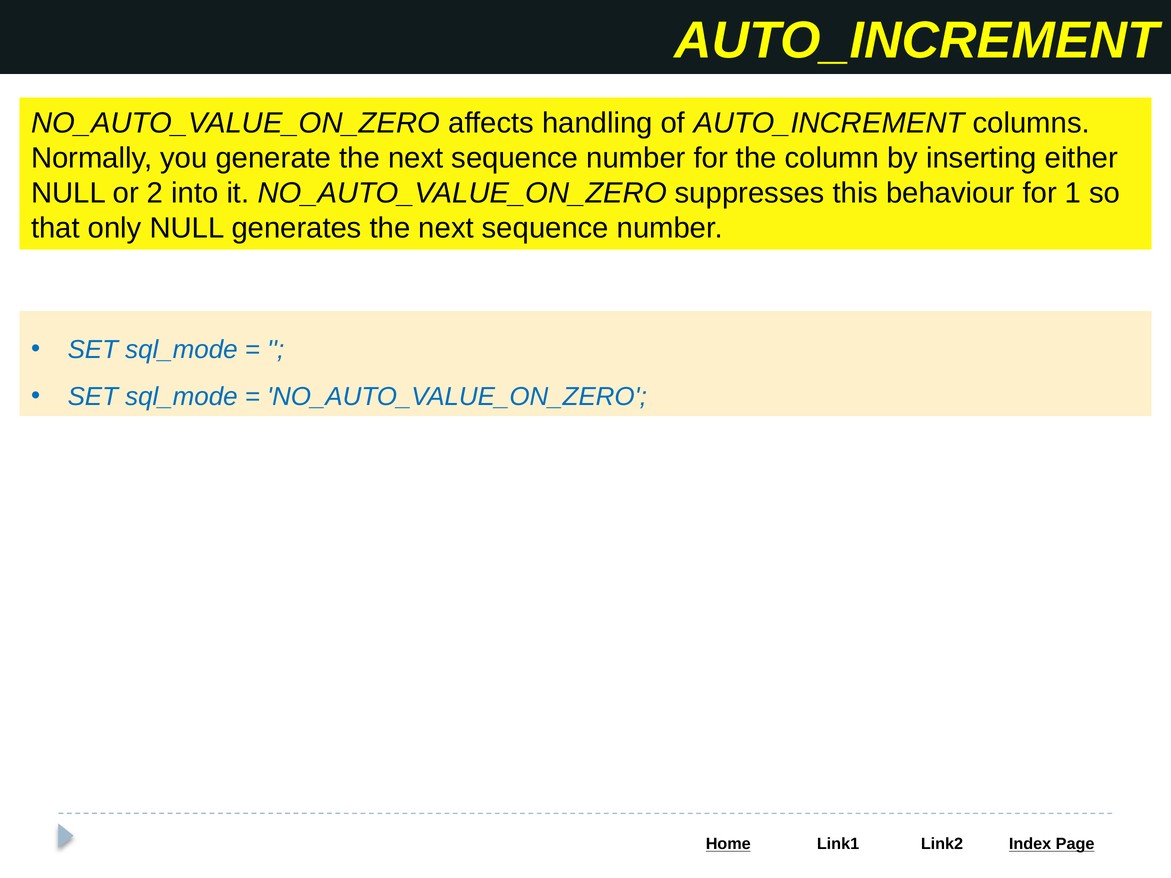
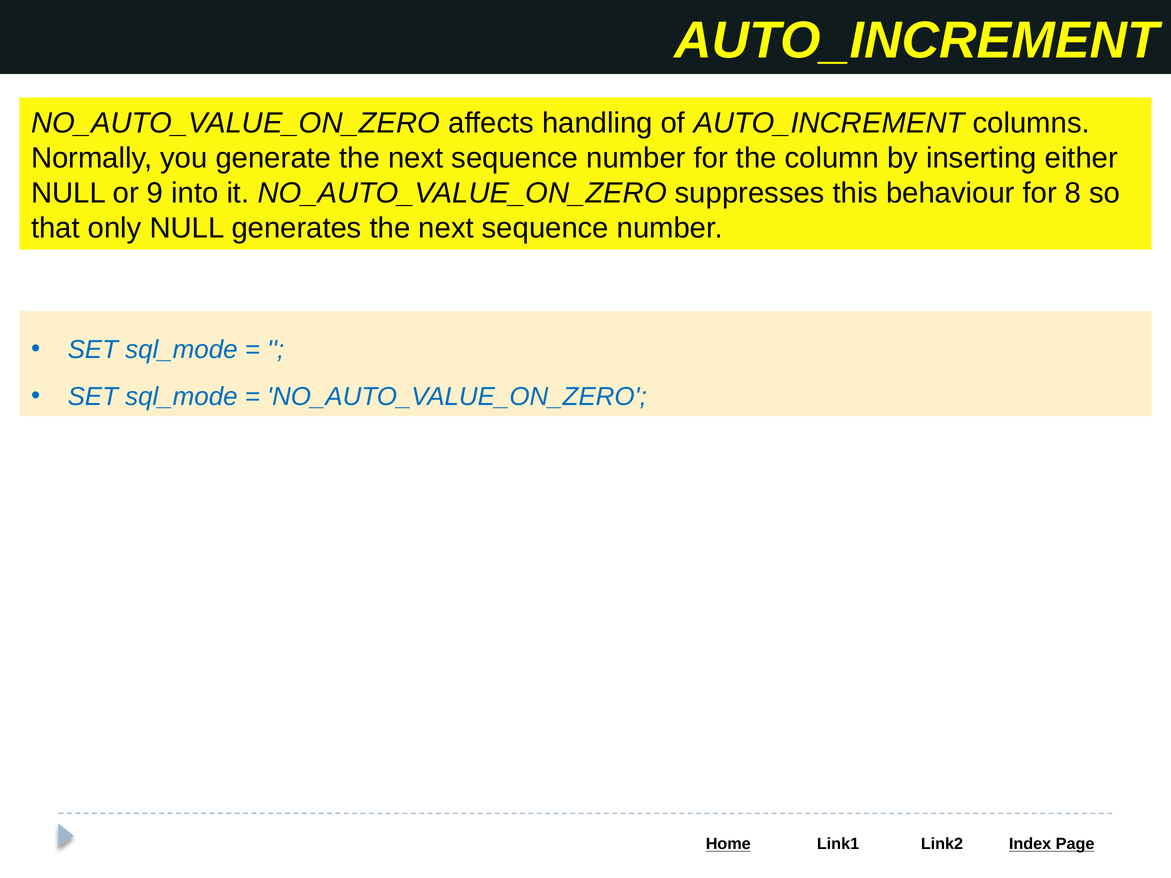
2: 2 -> 9
1: 1 -> 8
